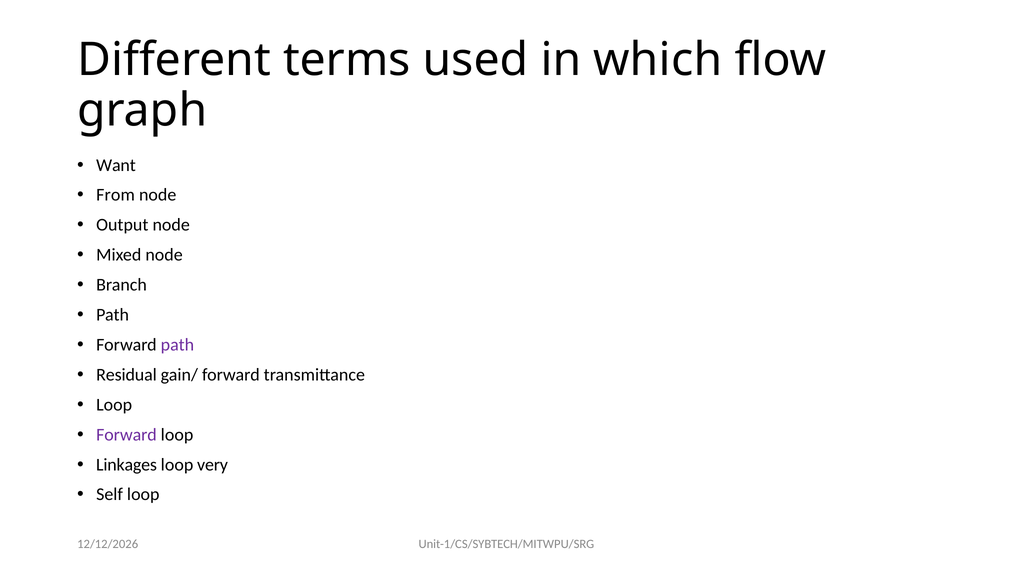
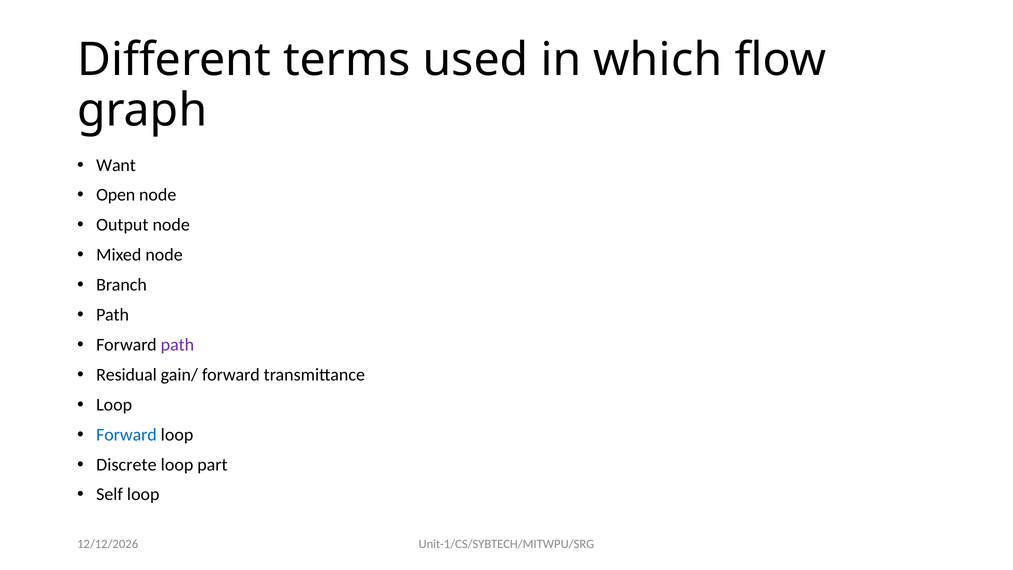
From: From -> Open
Forward at (126, 435) colour: purple -> blue
Linkages: Linkages -> Discrete
very: very -> part
